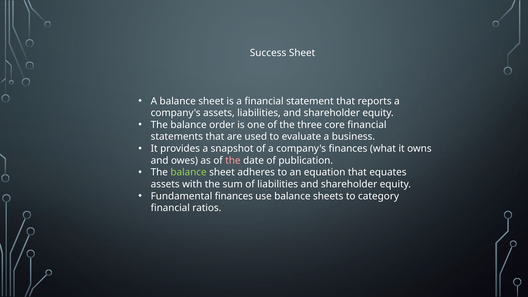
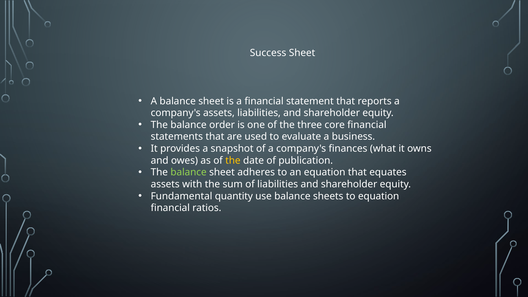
the at (233, 160) colour: pink -> yellow
Fundamental finances: finances -> quantity
to category: category -> equation
